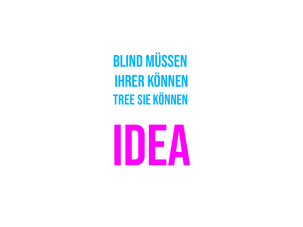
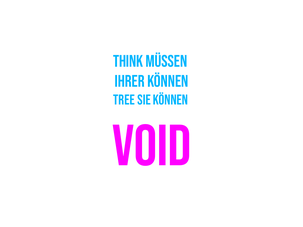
Blind: Blind -> Think
idea: idea -> void
